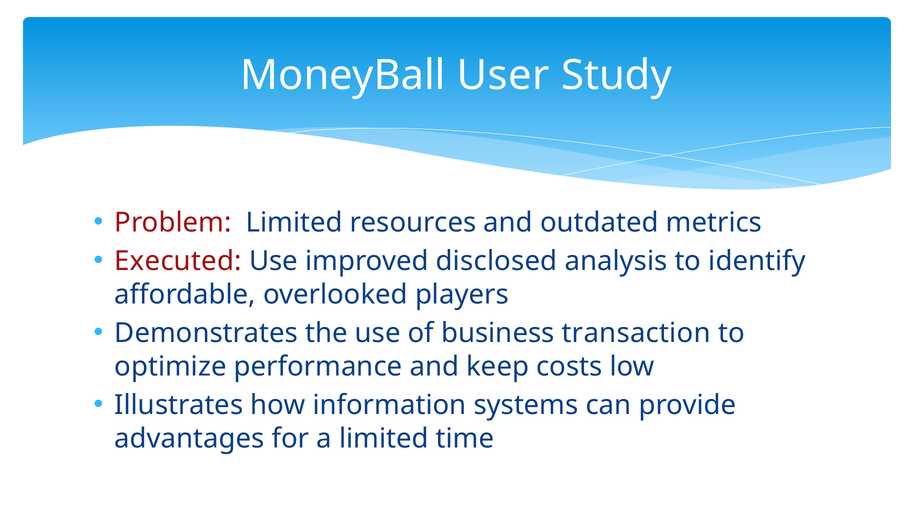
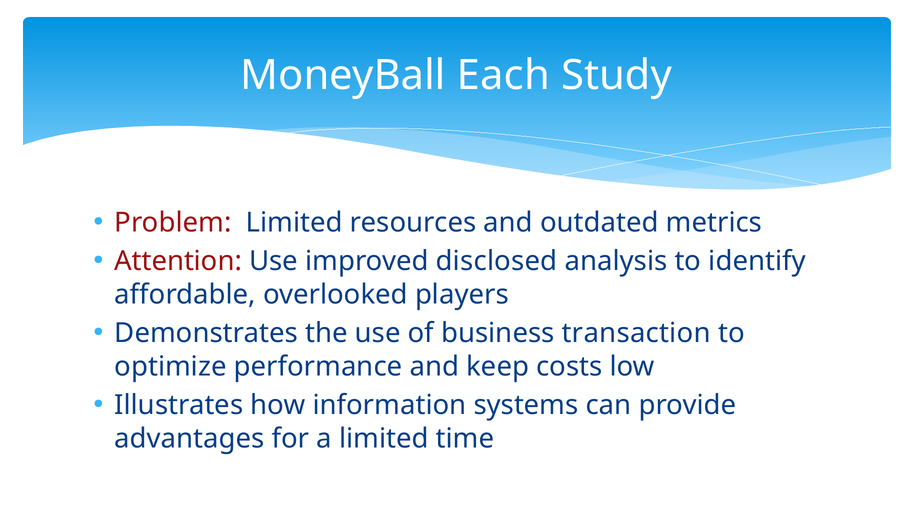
User: User -> Each
Executed: Executed -> Attention
